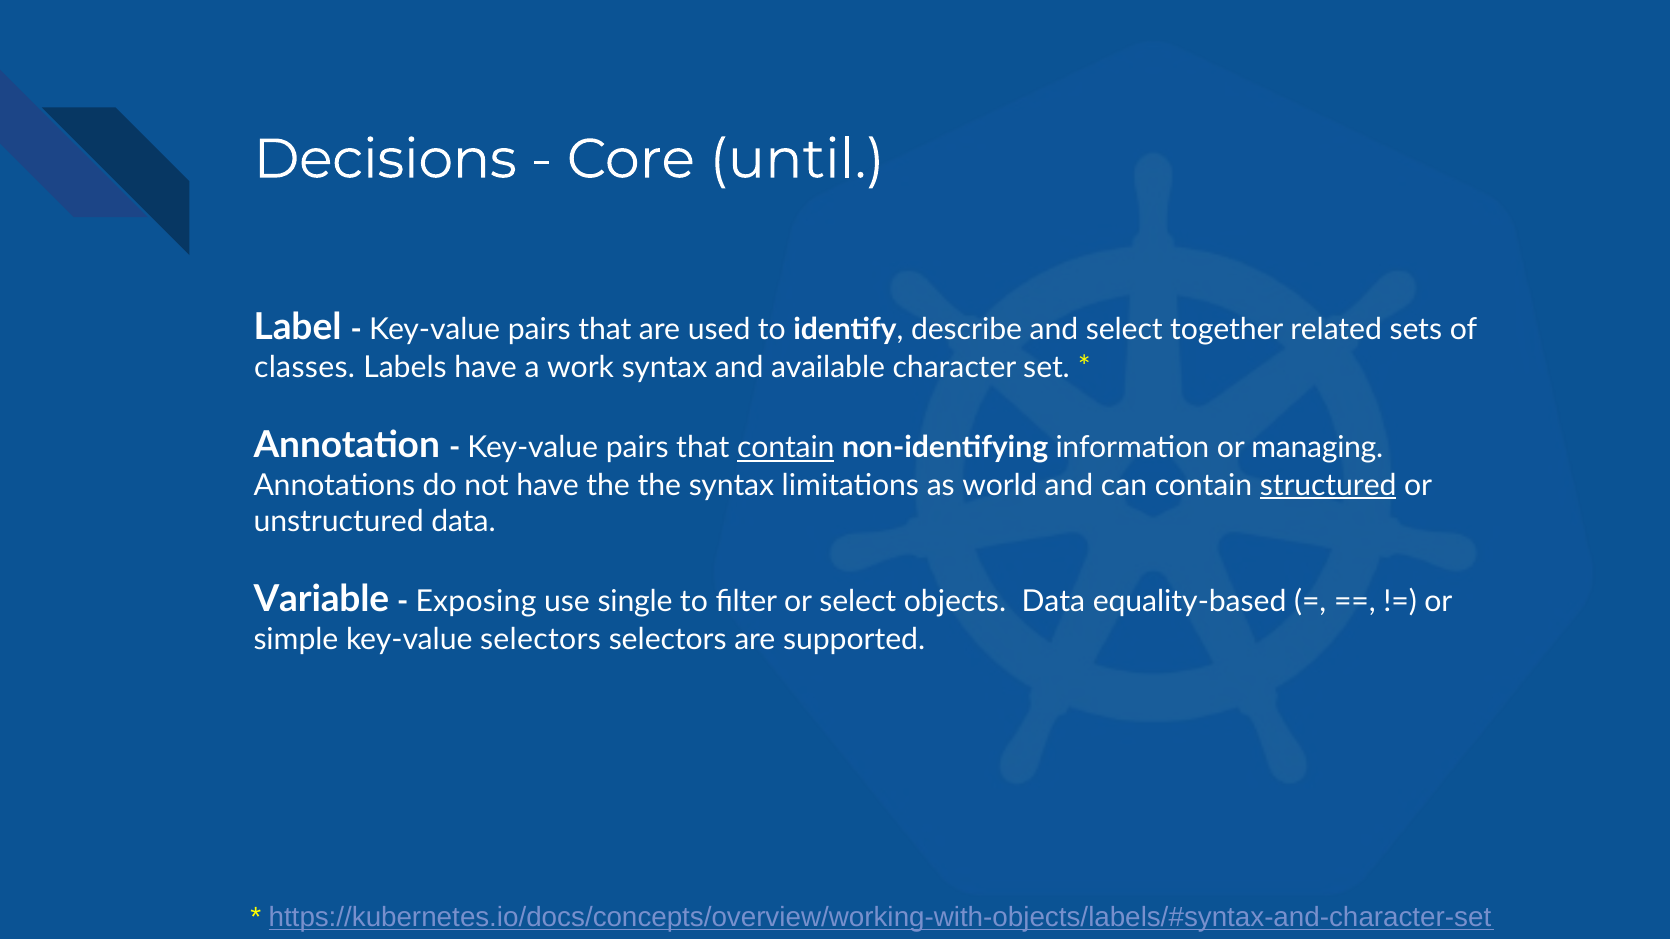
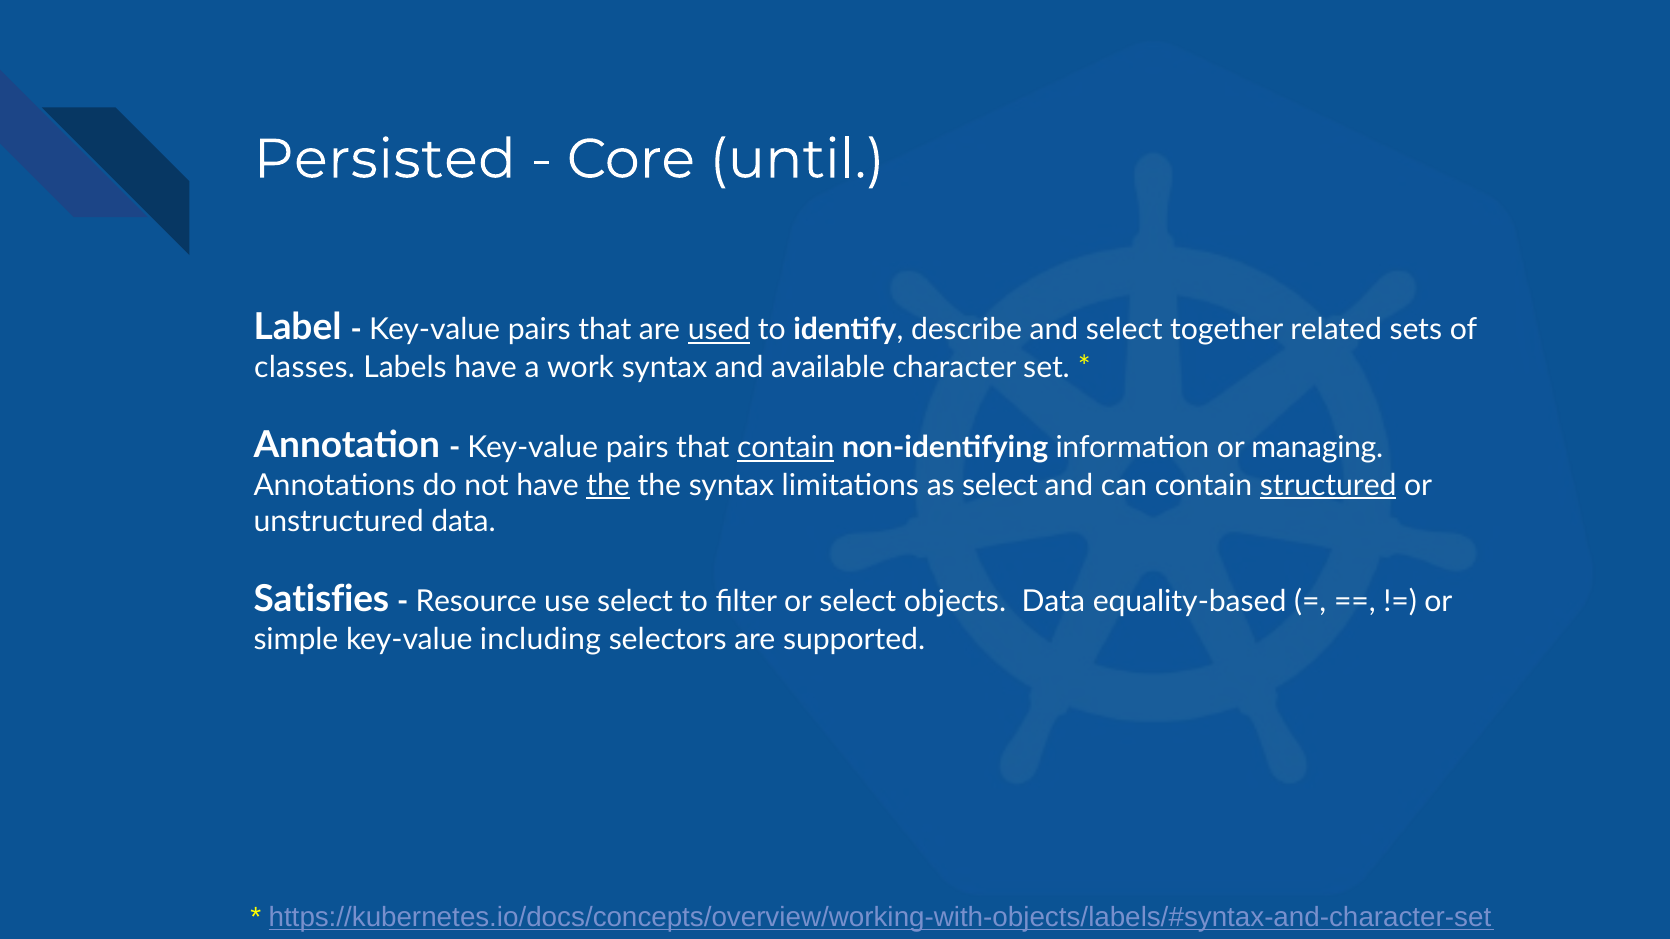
Decisions: Decisions -> Persisted
used underline: none -> present
the at (608, 486) underline: none -> present
as world: world -> select
Variable: Variable -> Satisfies
Exposing: Exposing -> Resource
use single: single -> select
key-value selectors: selectors -> including
